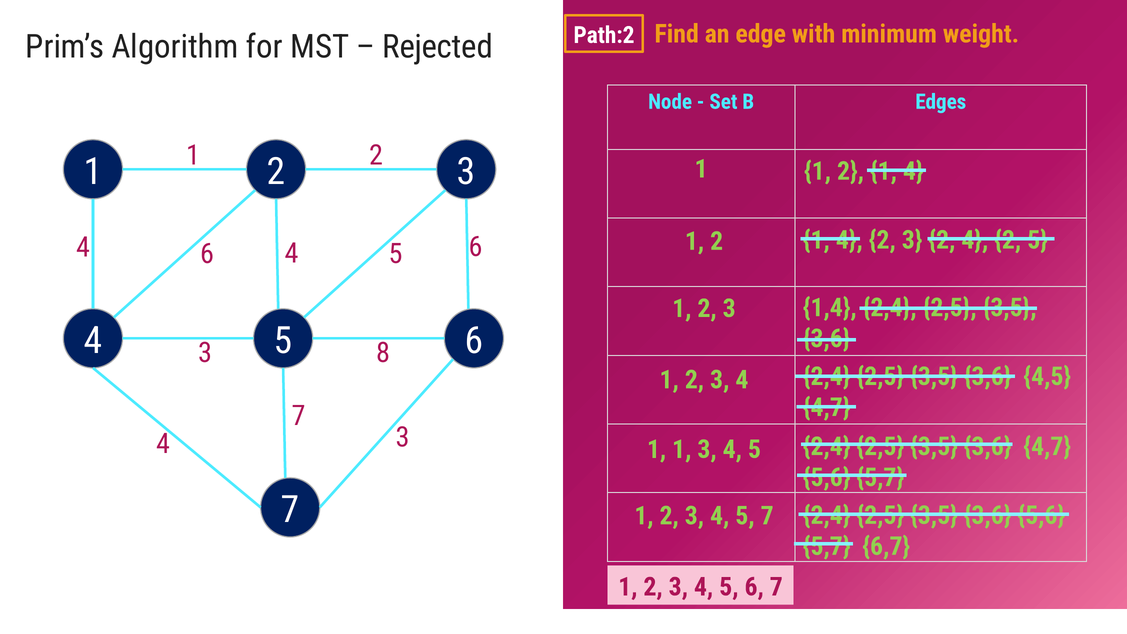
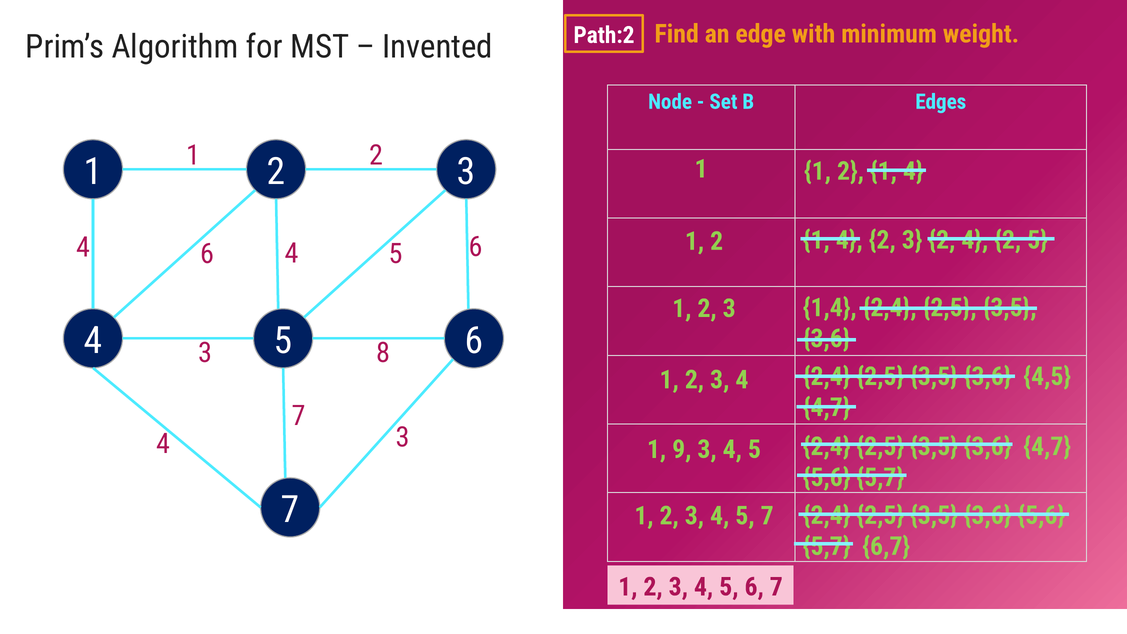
Rejected: Rejected -> Invented
1 1: 1 -> 9
